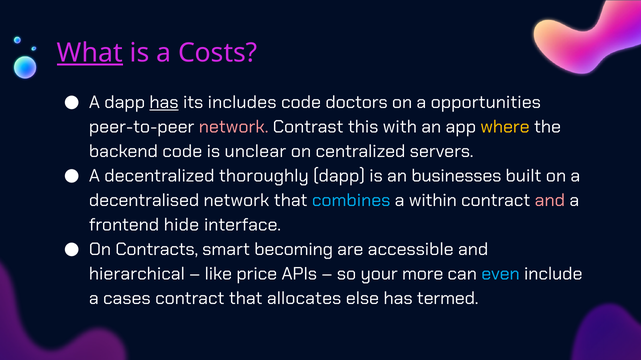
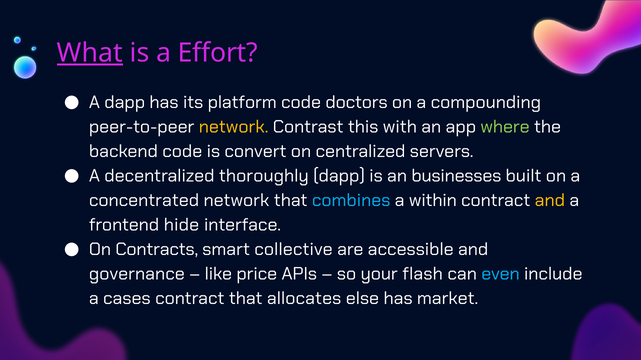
Costs: Costs -> Effort
has at (164, 102) underline: present -> none
includes: includes -> platform
opportunities: opportunities -> compounding
network at (234, 127) colour: pink -> yellow
where colour: yellow -> light green
unclear: unclear -> convert
decentralised: decentralised -> concentrated
and at (550, 201) colour: pink -> yellow
becoming: becoming -> collective
hierarchical: hierarchical -> governance
more: more -> flash
termed: termed -> market
